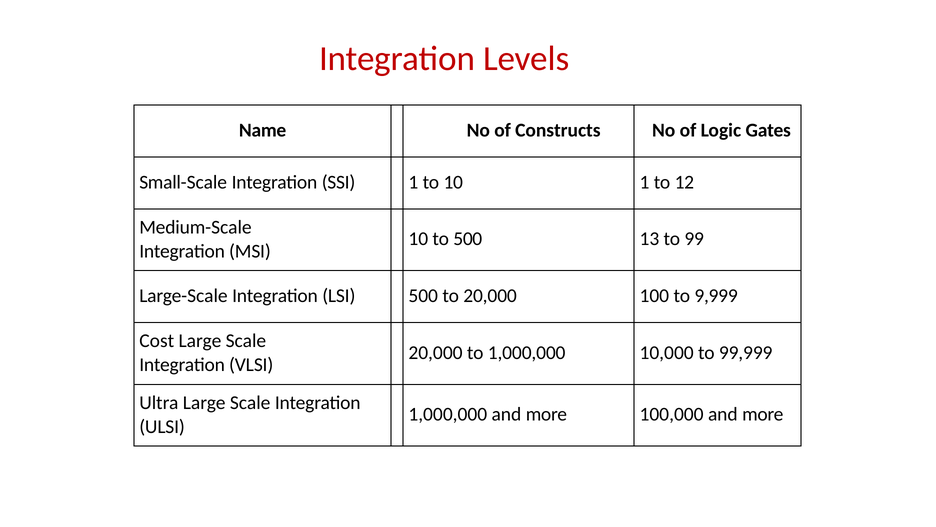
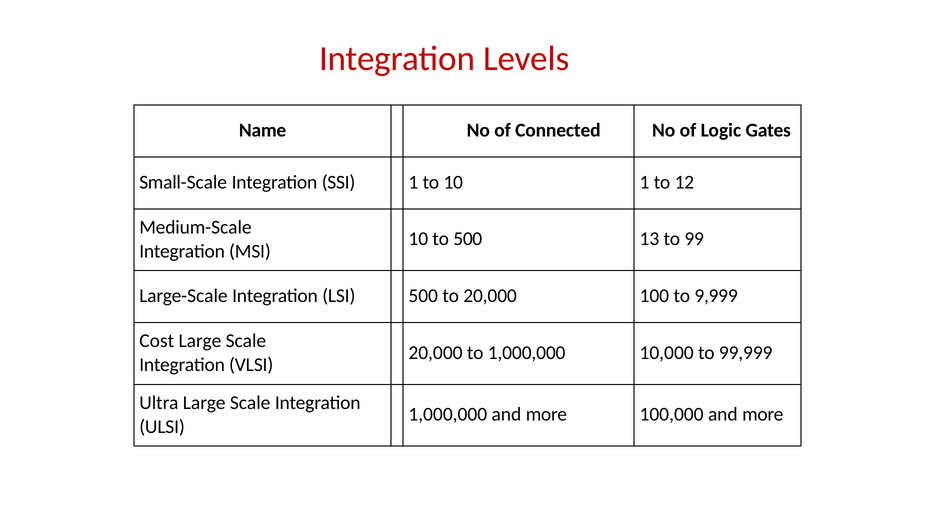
Constructs: Constructs -> Connected
